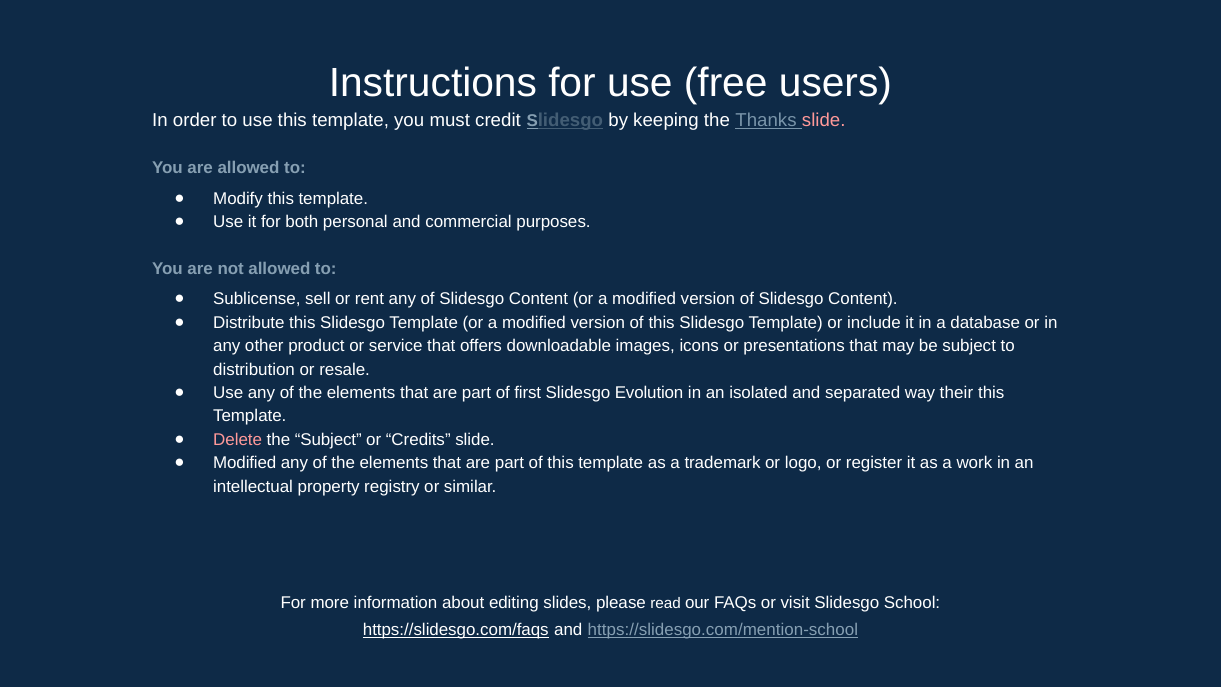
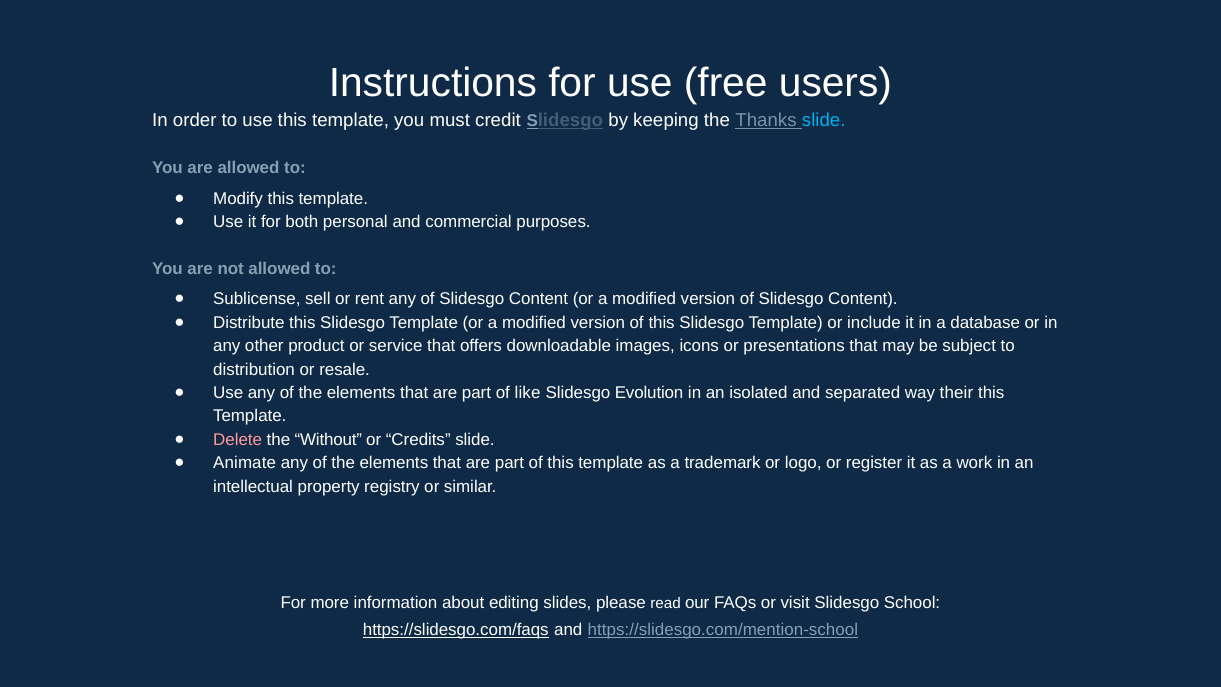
slide at (824, 120) colour: pink -> light blue
first: first -> like
the Subject: Subject -> Without
Modified at (245, 463): Modified -> Animate
